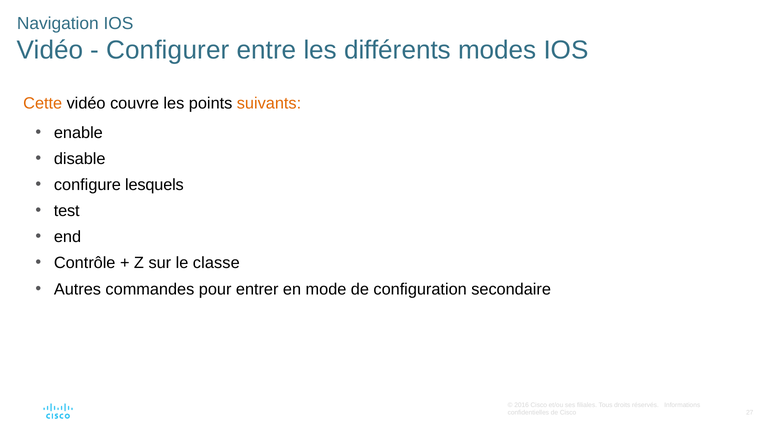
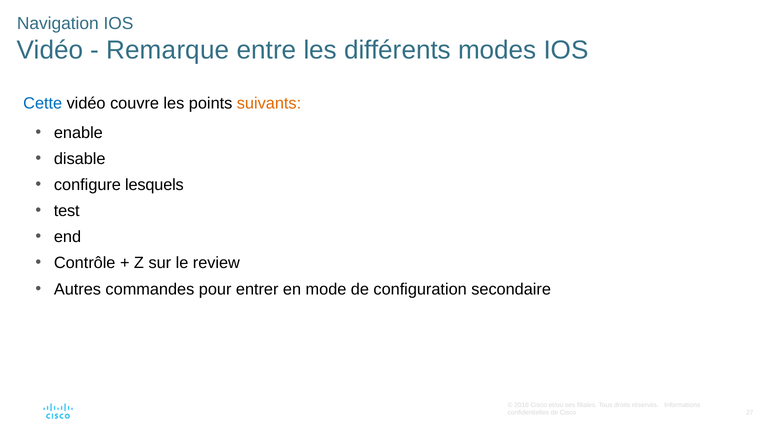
Configurer: Configurer -> Remarque
Cette colour: orange -> blue
classe: classe -> review
